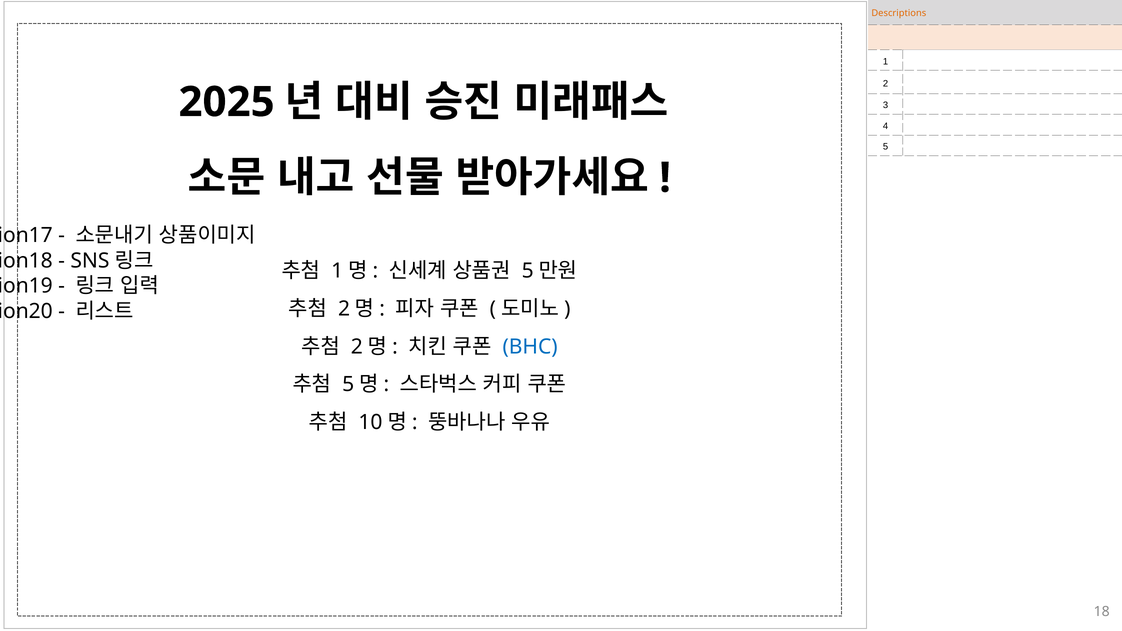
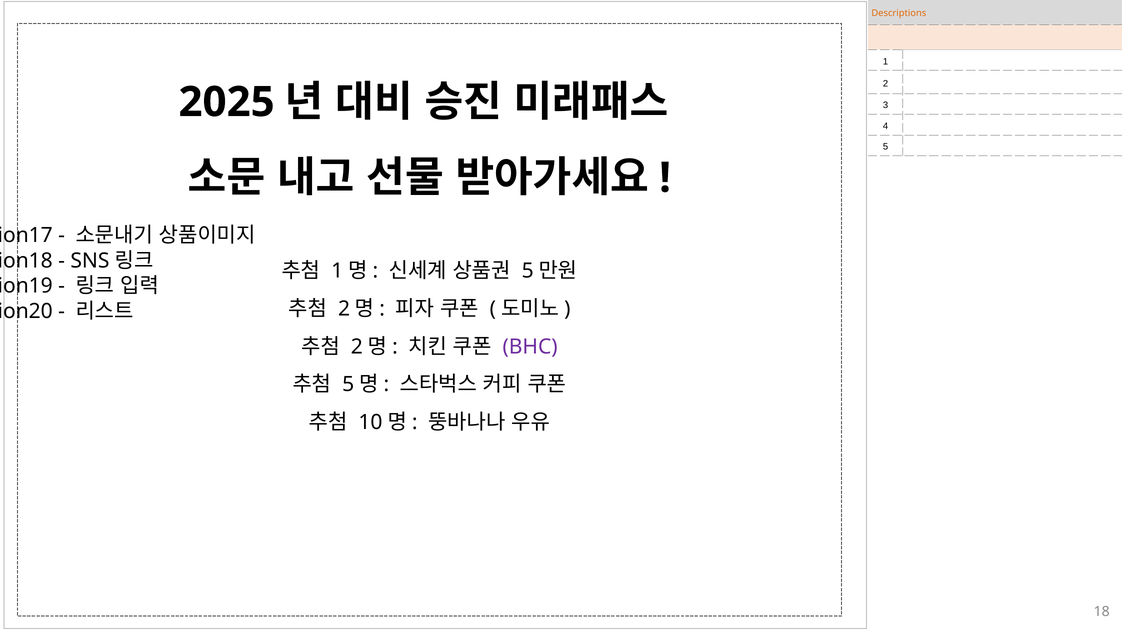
BHC colour: blue -> purple
